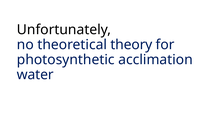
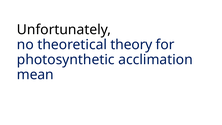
water: water -> mean
